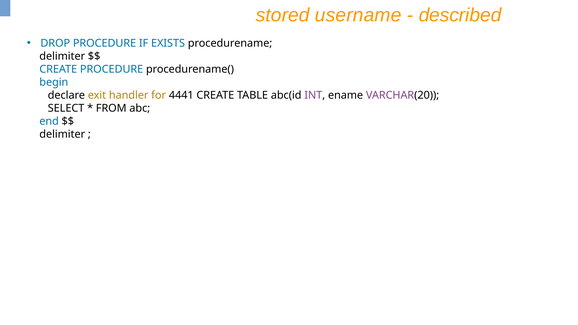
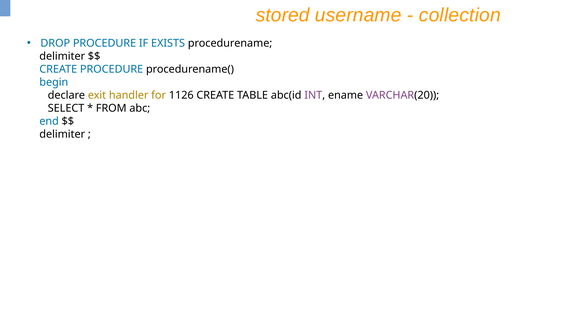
described: described -> collection
4441: 4441 -> 1126
